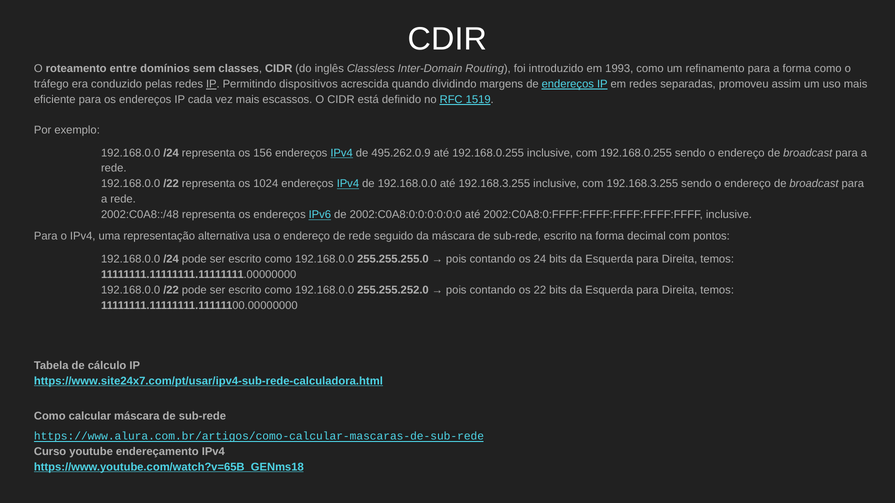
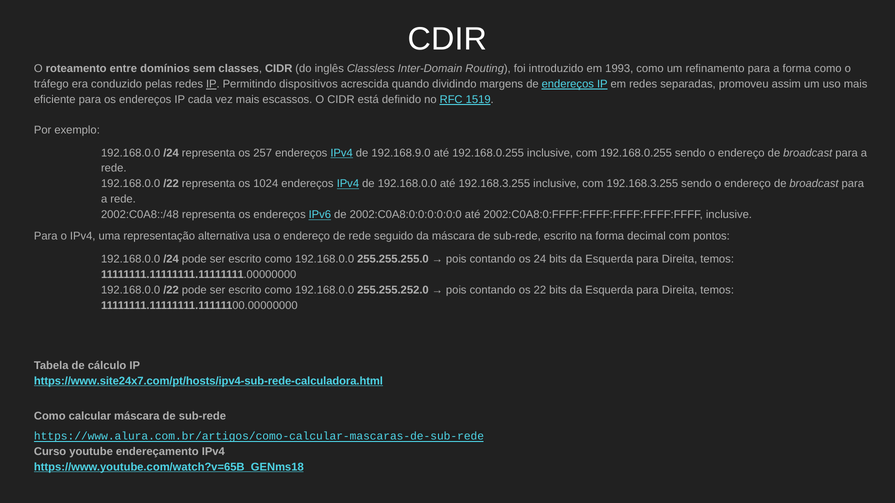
156: 156 -> 257
495.262.0.9: 495.262.0.9 -> 192.168.9.0
https://www.site24x7.com/pt/usar/ipv4-sub-rede-calculadora.html: https://www.site24x7.com/pt/usar/ipv4-sub-rede-calculadora.html -> https://www.site24x7.com/pt/hosts/ipv4-sub-rede-calculadora.html
